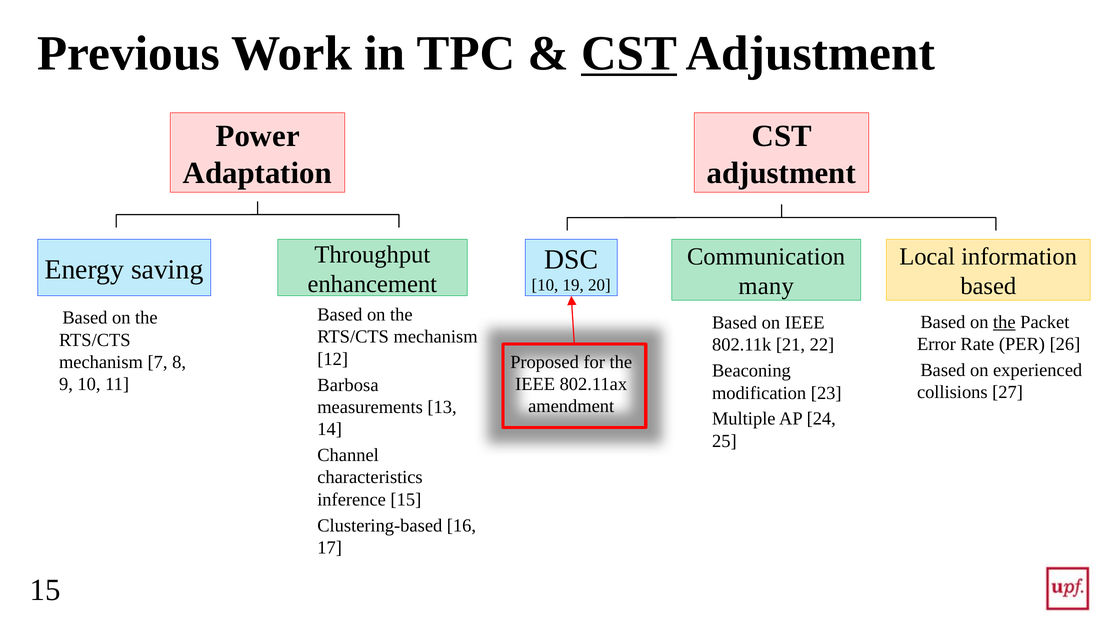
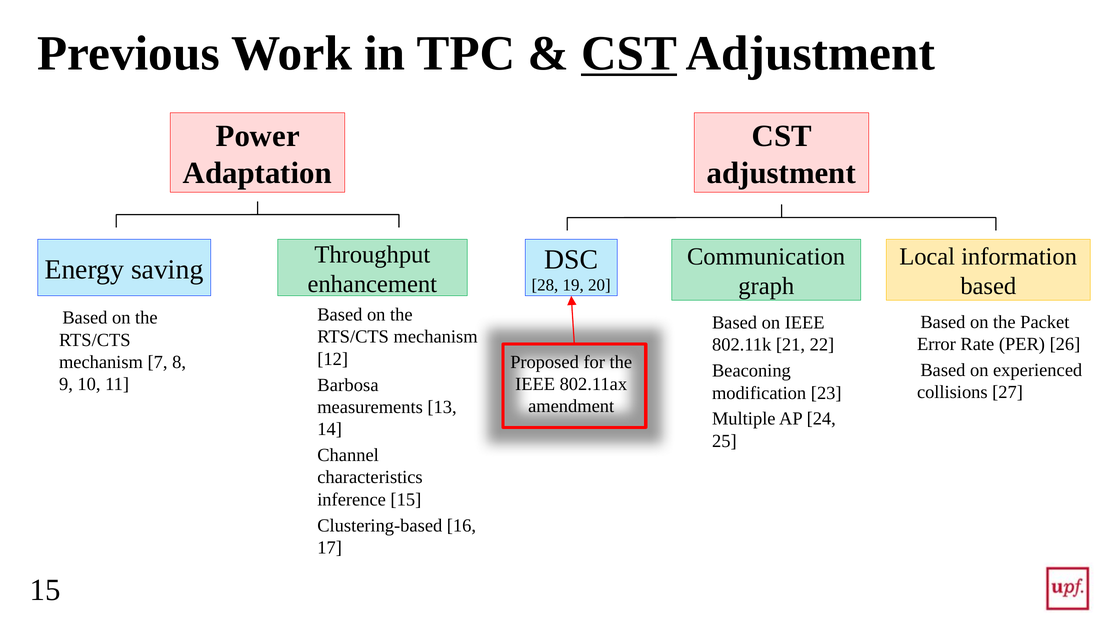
many: many -> graph
10 at (545, 285): 10 -> 28
the at (1004, 322) underline: present -> none
